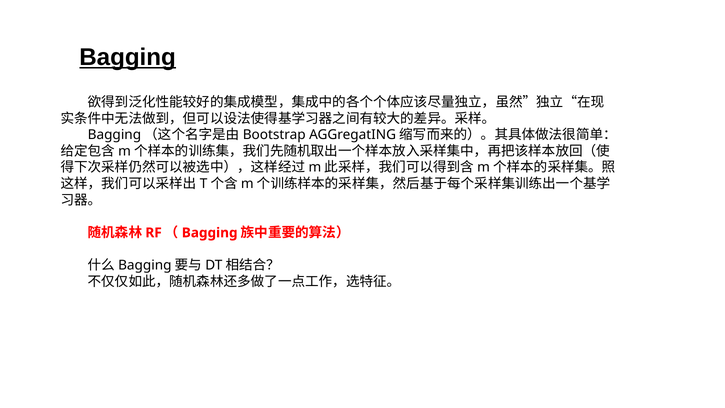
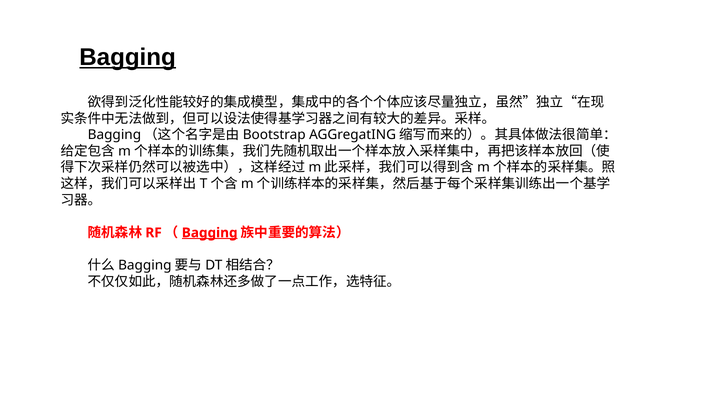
Bagging at (210, 233) underline: none -> present
